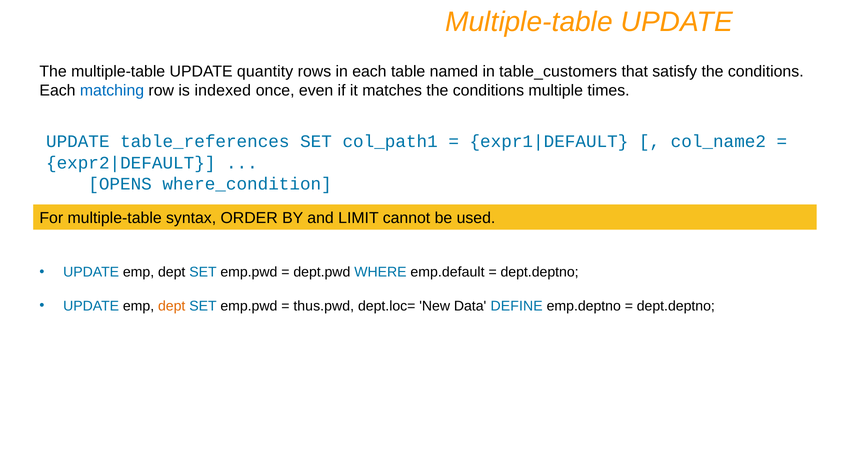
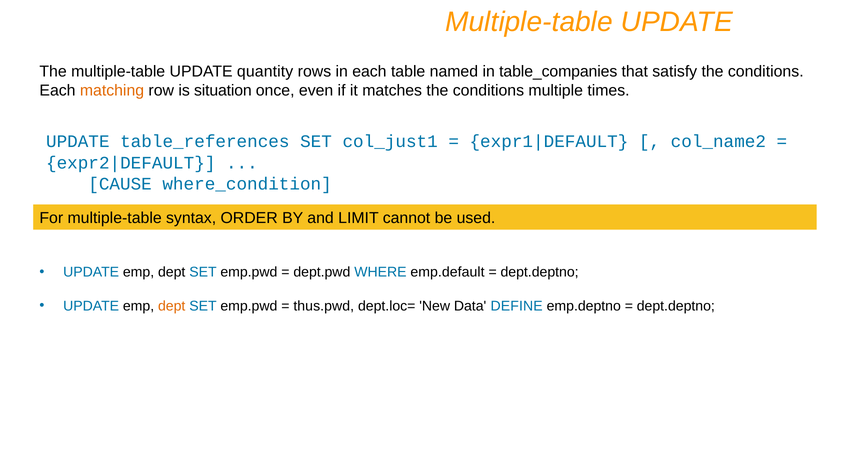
table_customers: table_customers -> table_companies
matching colour: blue -> orange
indexed: indexed -> situation
col_path1: col_path1 -> col_just1
OPENS: OPENS -> CAUSE
